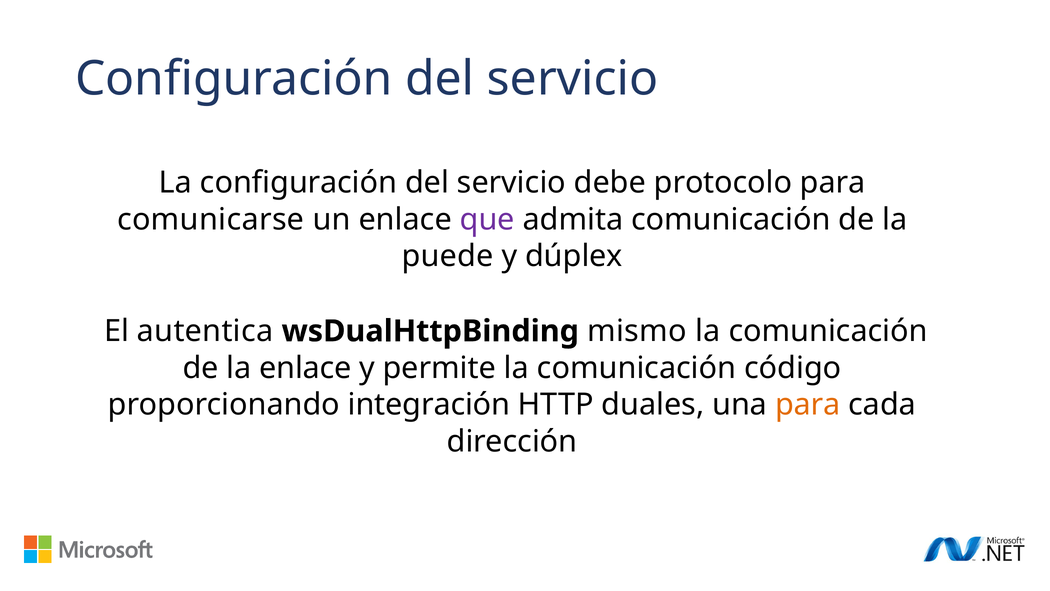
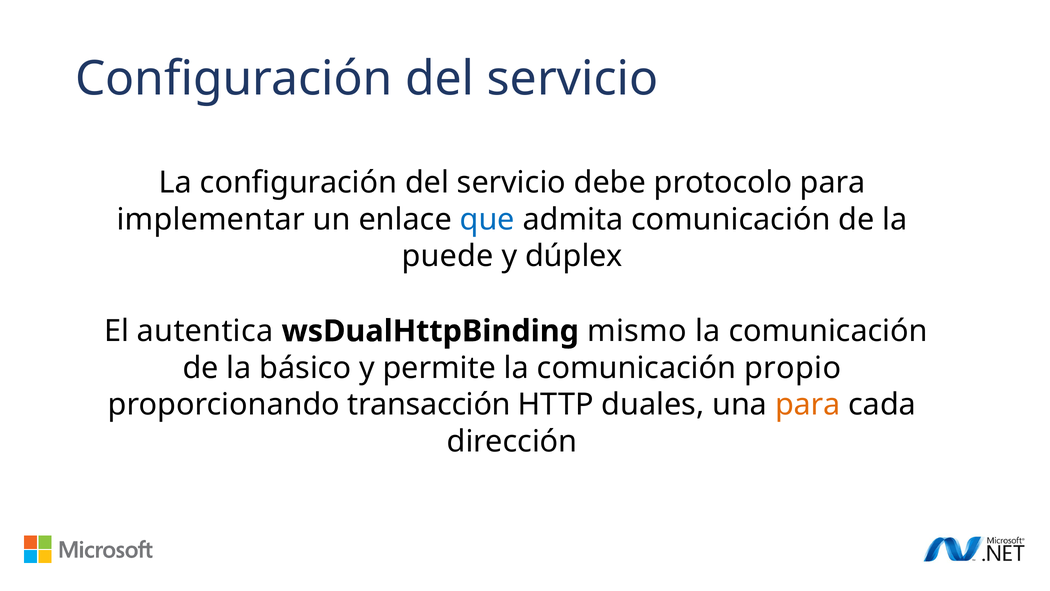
comunicarse: comunicarse -> implementar
que colour: purple -> blue
la enlace: enlace -> básico
código: código -> propio
integración: integración -> transacción
